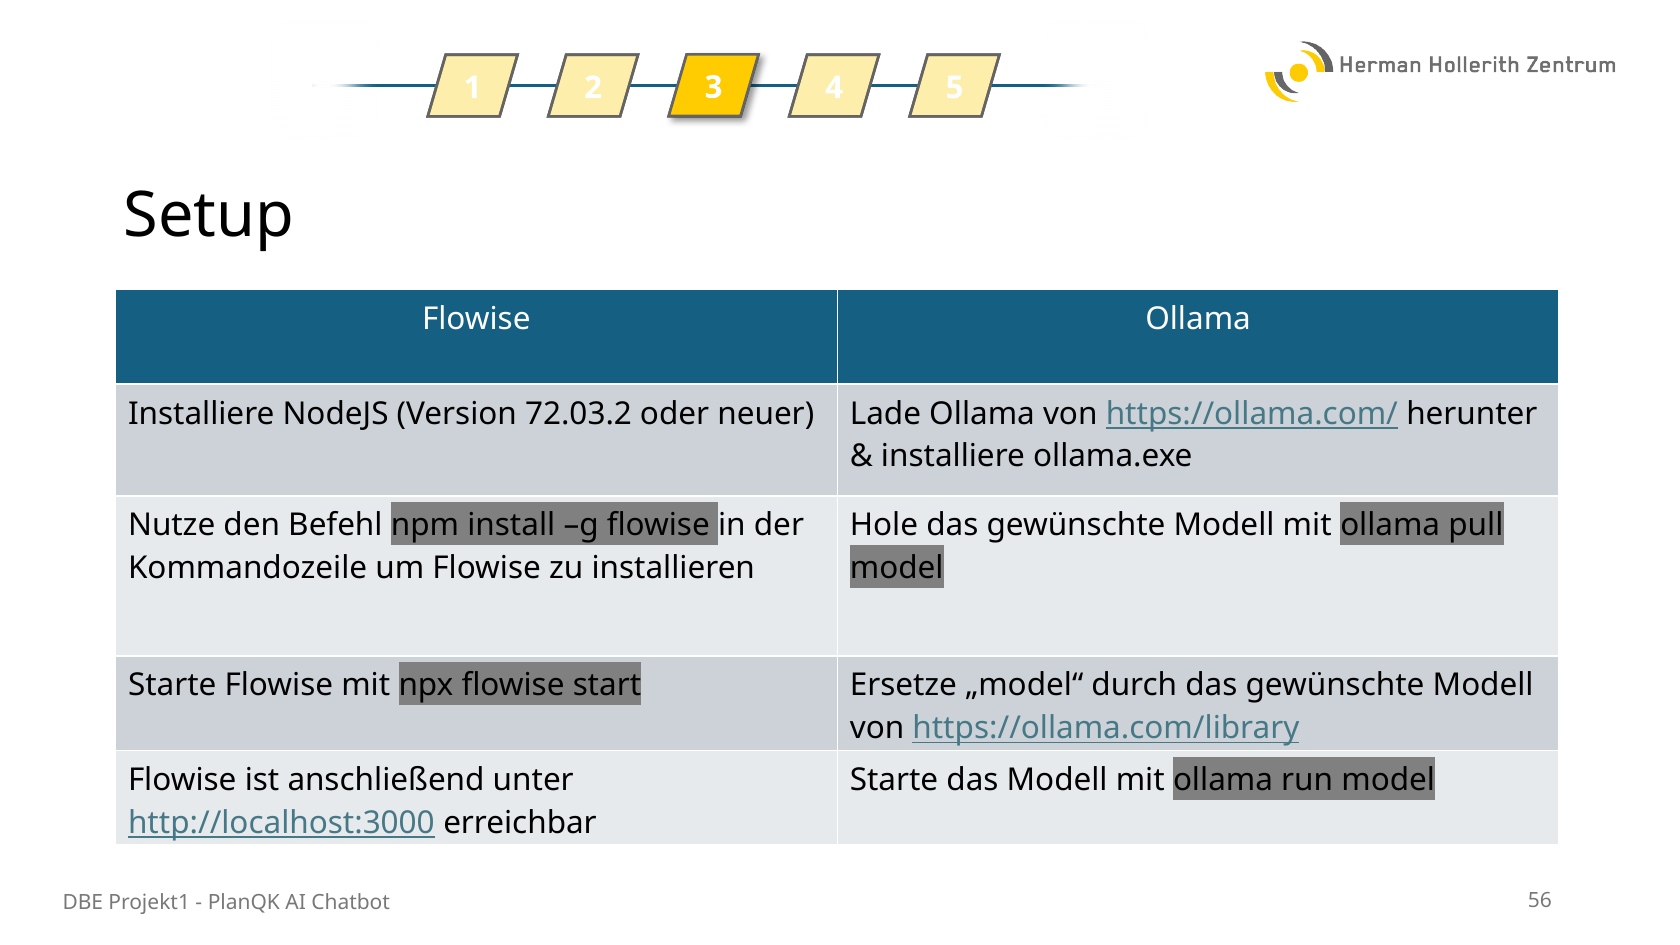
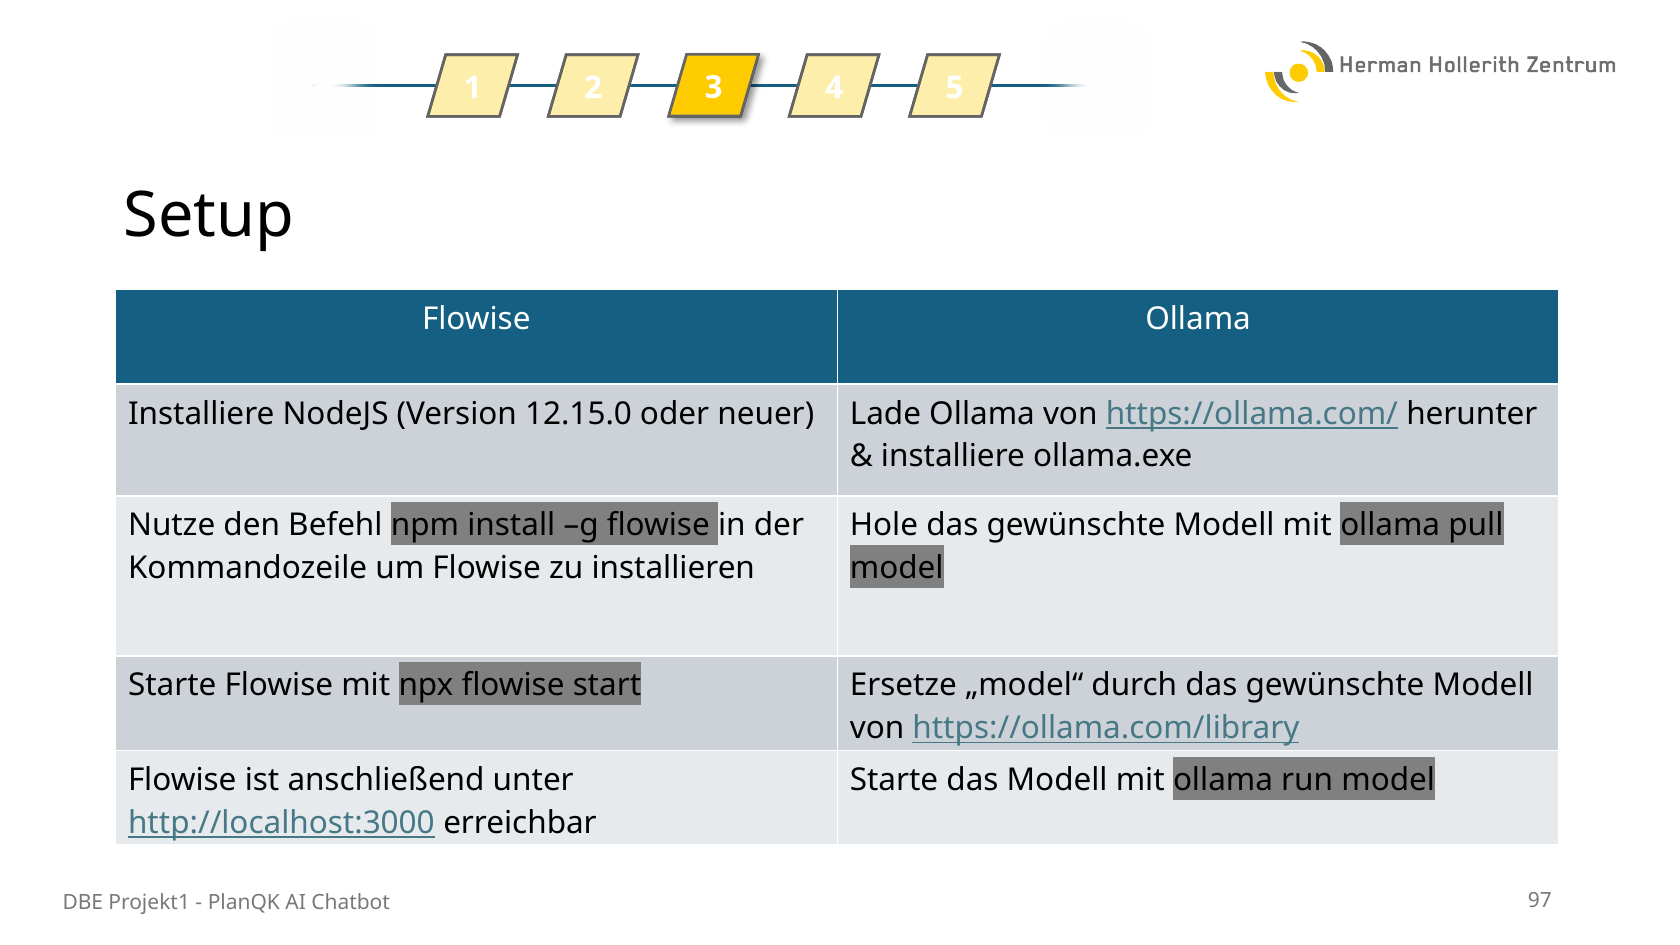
72.03.2: 72.03.2 -> 12.15.0
56: 56 -> 97
